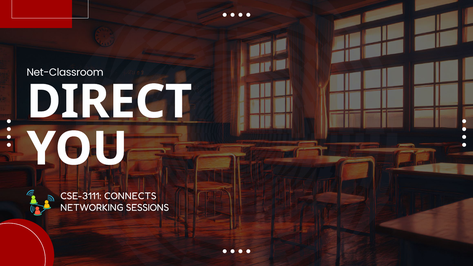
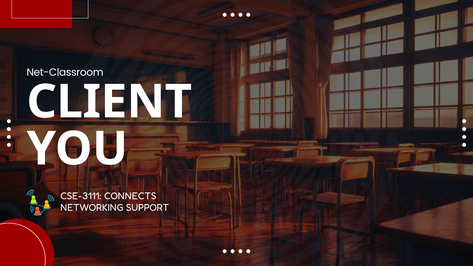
DIRECT: DIRECT -> CLIENT
SESSIONS: SESSIONS -> SUPPORT
